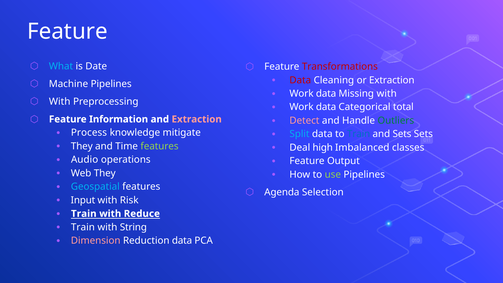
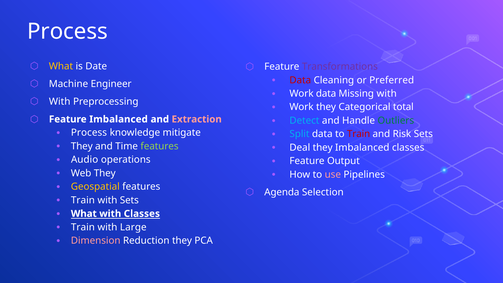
Feature at (67, 31): Feature -> Process
What at (61, 66) colour: light blue -> yellow
Transformations colour: red -> purple
or Extraction: Extraction -> Preferred
Machine Pipelines: Pipelines -> Engineer
data at (326, 107): data -> they
Feature Information: Information -> Imbalanced
Detect colour: pink -> light blue
Train at (359, 134) colour: blue -> red
and Sets: Sets -> Risk
Deal high: high -> they
use colour: light green -> pink
Geospatial colour: light blue -> yellow
Input at (83, 200): Input -> Train
with Risk: Risk -> Sets
Train at (84, 214): Train -> What
with Reduce: Reduce -> Classes
String: String -> Large
Reduction data: data -> they
